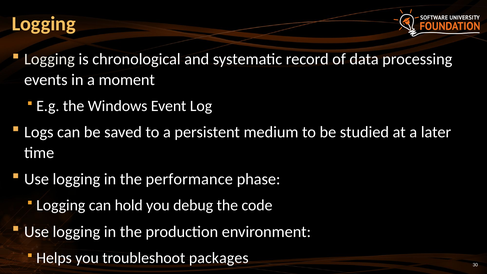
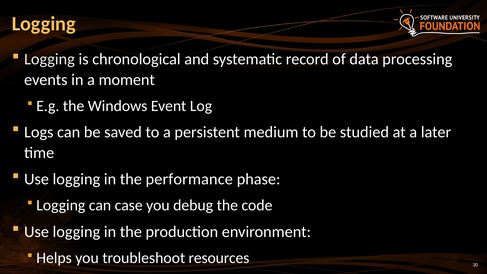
hold: hold -> case
packages: packages -> resources
